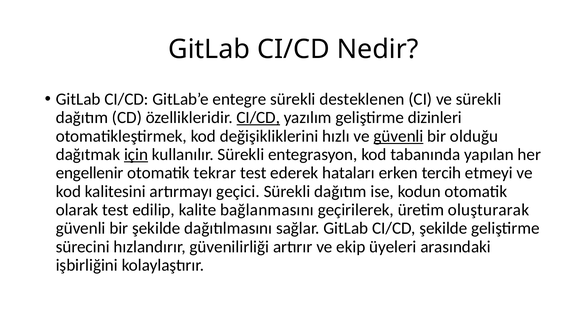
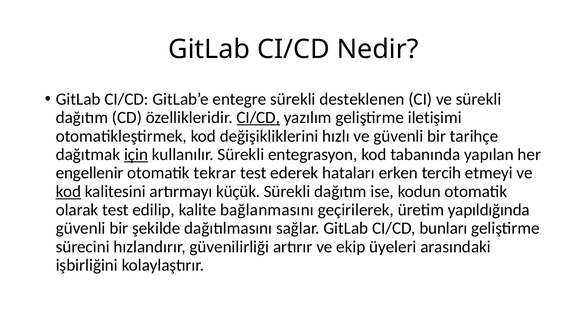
dizinleri: dizinleri -> iletişimi
güvenli at (398, 136) underline: present -> none
olduğu: olduğu -> tarihçe
kod at (68, 192) underline: none -> present
geçici: geçici -> küçük
oluşturarak: oluşturarak -> yapıldığında
CI/CD şekilde: şekilde -> bunları
